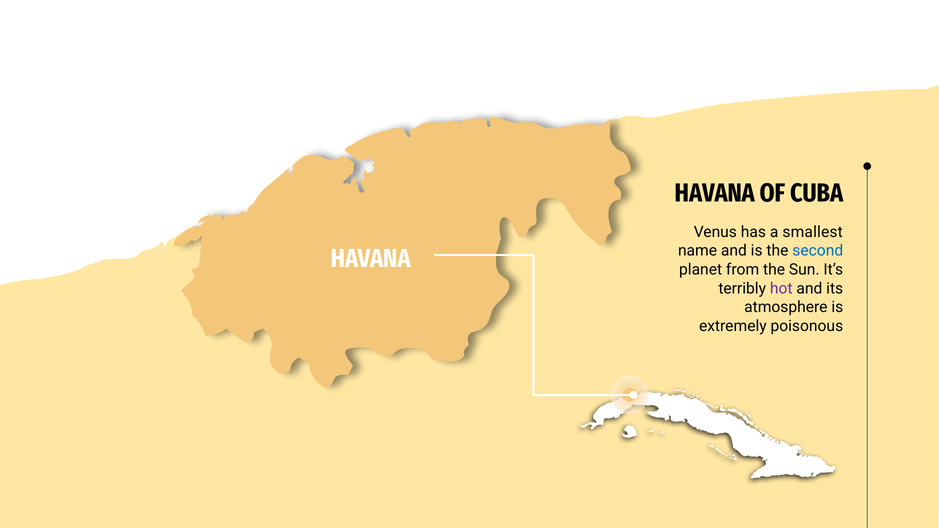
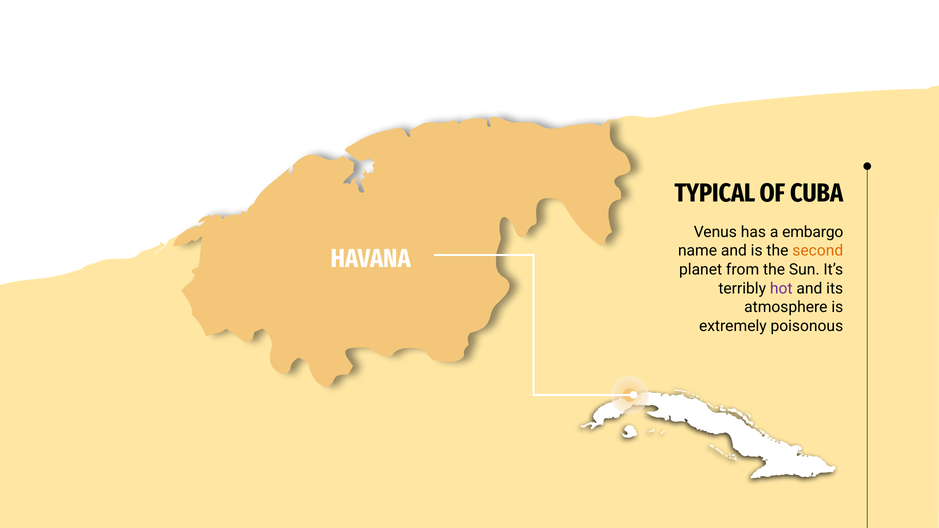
HAVANA at (715, 193): HAVANA -> TYPICAL
smallest: smallest -> embargo
second colour: blue -> orange
